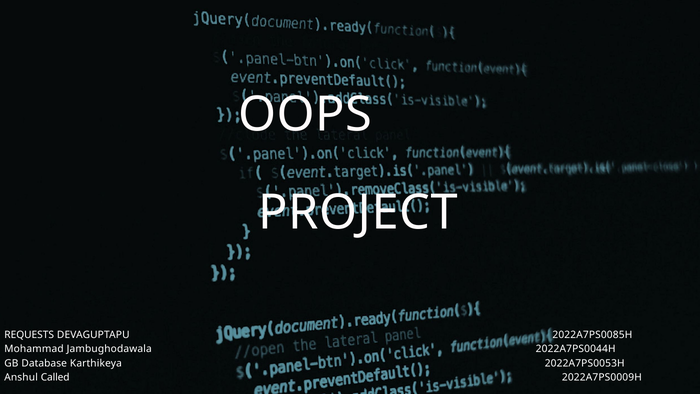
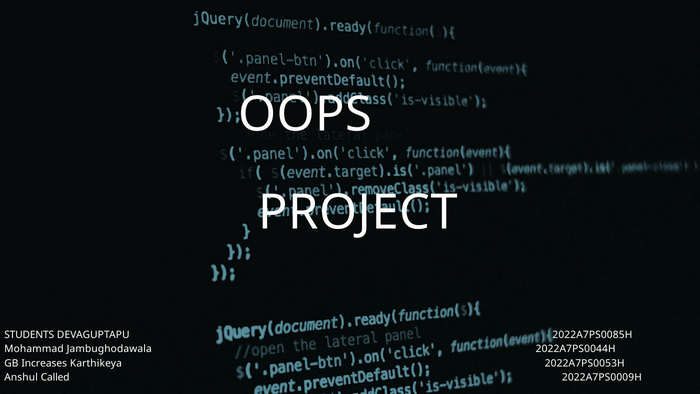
REQUESTS: REQUESTS -> STUDENTS
Database: Database -> Increases
